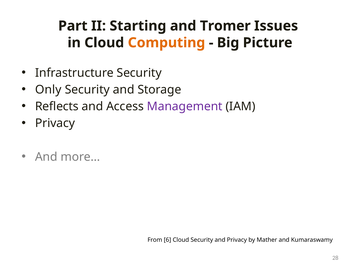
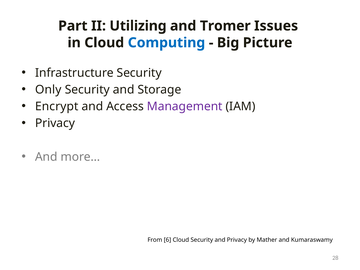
Starting: Starting -> Utilizing
Computing colour: orange -> blue
Reflects: Reflects -> Encrypt
